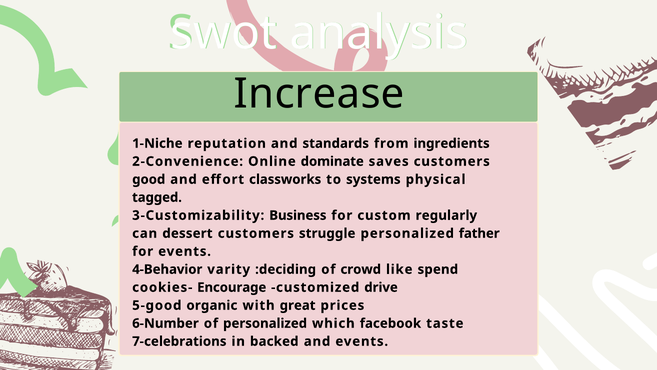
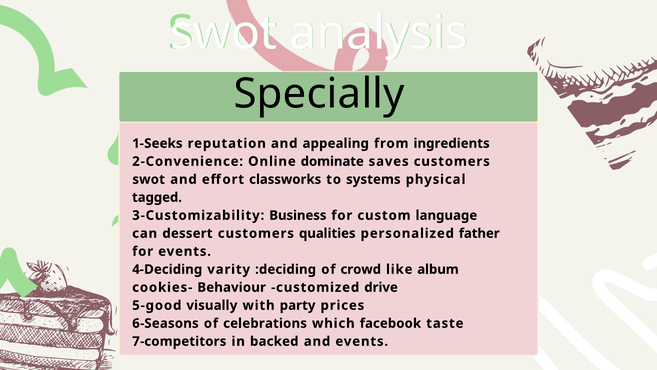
Increase: Increase -> Specially
1-Niche: 1-Niche -> 1-Seeks
standards: standards -> appealing
good at (149, 179): good -> swot
regularly: regularly -> language
struggle: struggle -> qualities
4-Behavior: 4-Behavior -> 4-Deciding
spend: spend -> album
Encourage: Encourage -> Behaviour
organic: organic -> visually
great: great -> party
6-Number: 6-Number -> 6-Seasons
of personalized: personalized -> celebrations
7-celebrations: 7-celebrations -> 7-competitors
